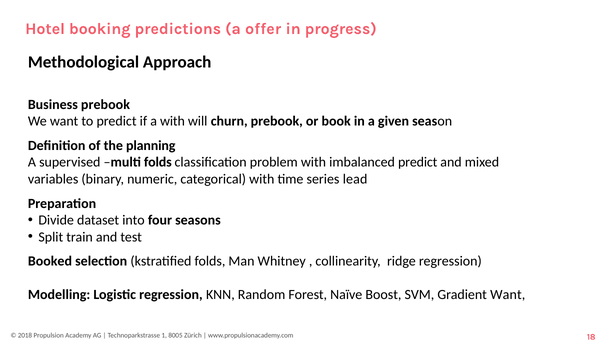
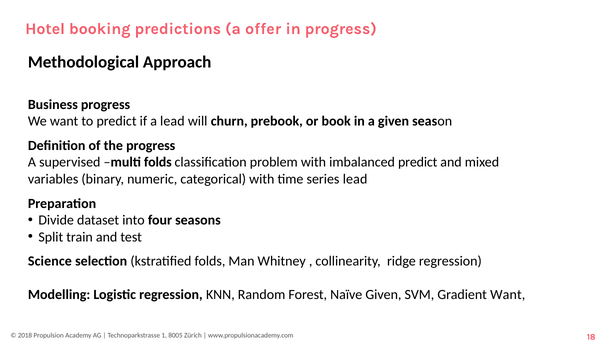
Business prebook: prebook -> progress
a with: with -> lead
the planning: planning -> progress
Booked: Booked -> Science
Naïve Boost: Boost -> Given
